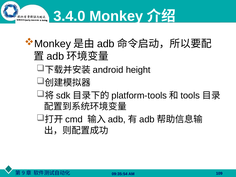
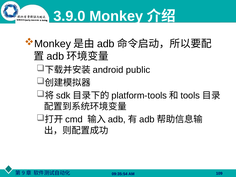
3.4.0: 3.4.0 -> 3.9.0
height: height -> public
